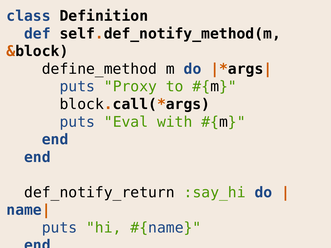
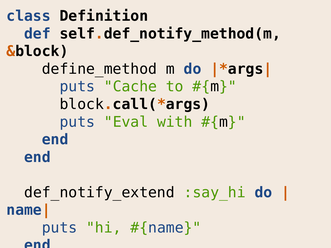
Proxy: Proxy -> Cache
def_notify_return: def_notify_return -> def_notify_extend
